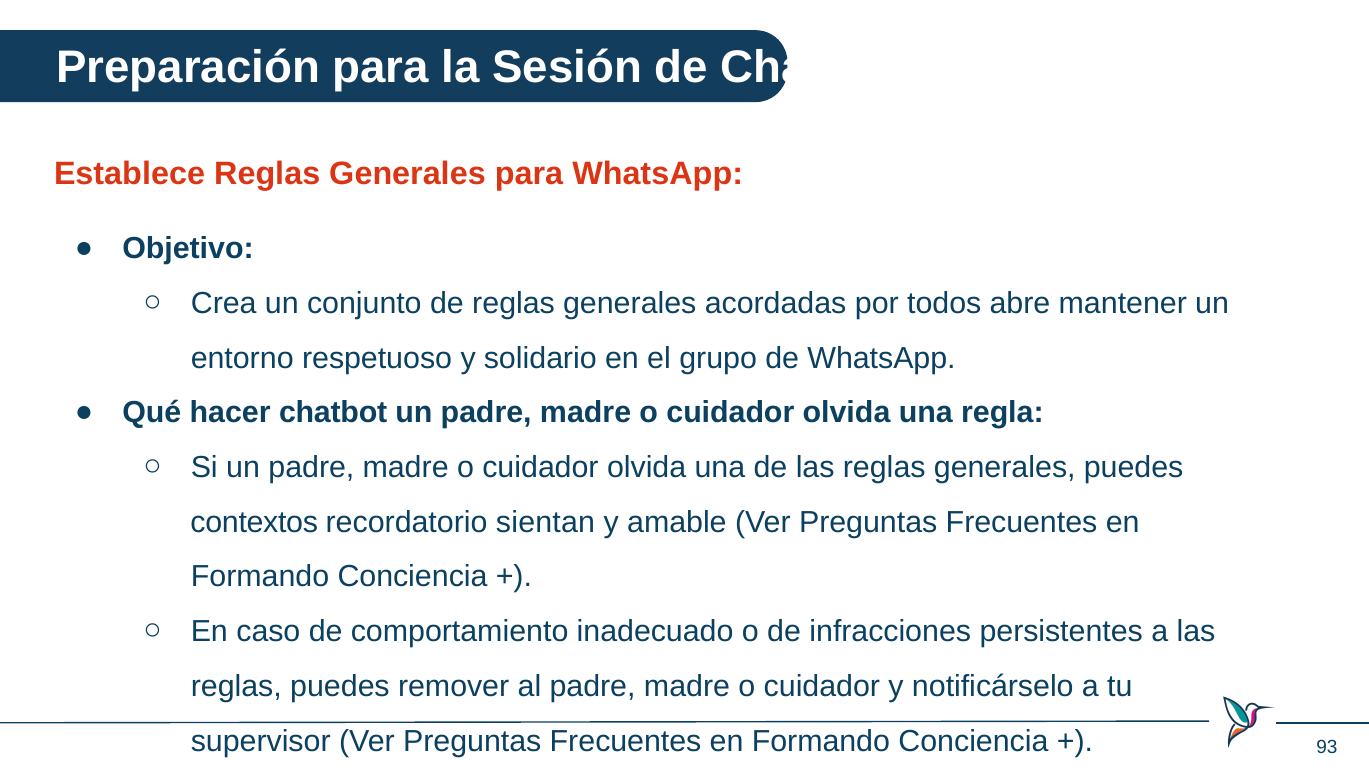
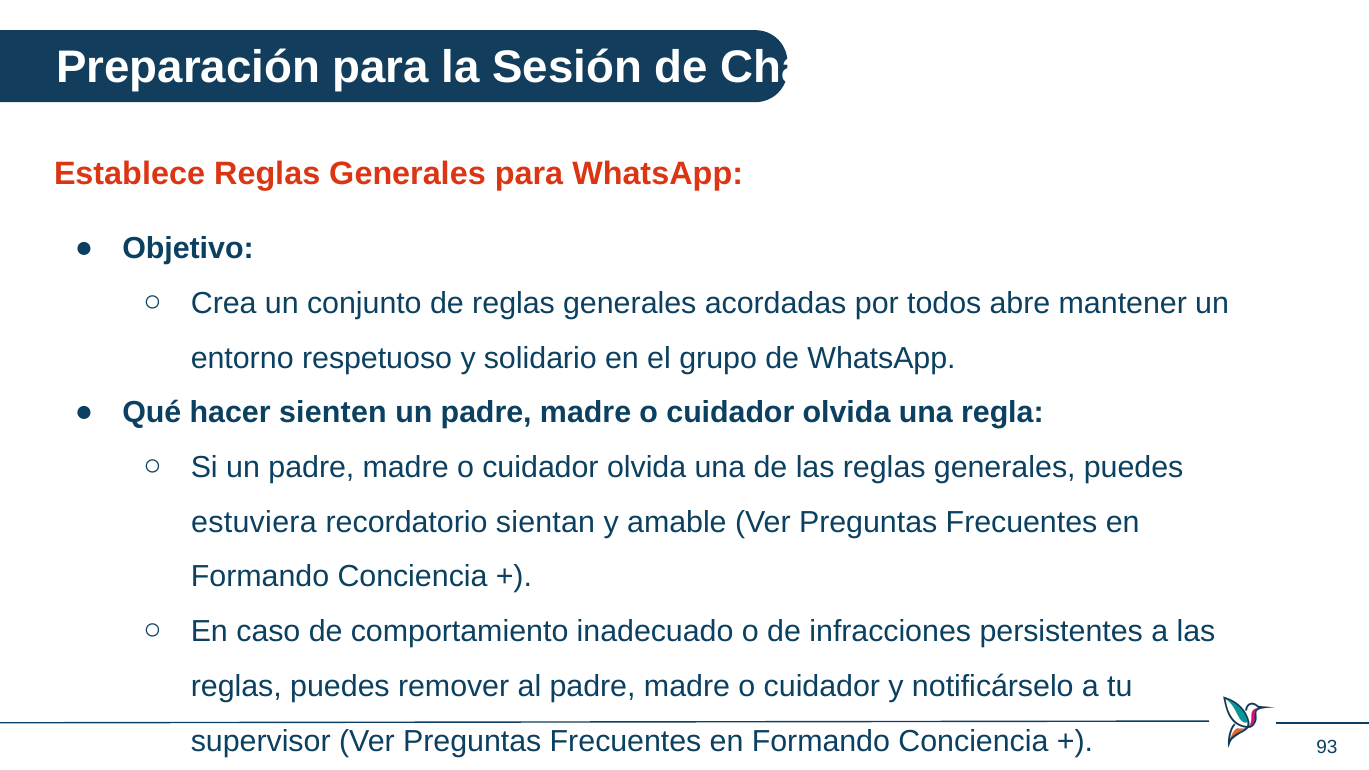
chatbot: chatbot -> sienten
contextos: contextos -> estuviera
